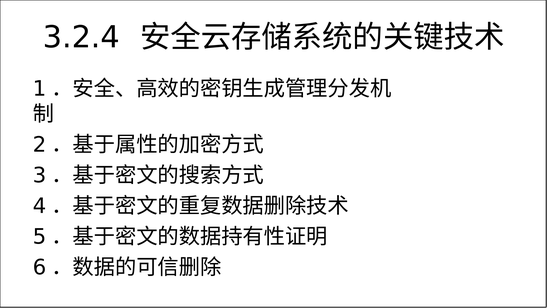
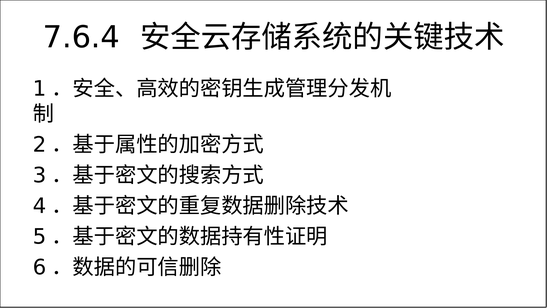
3.2.4: 3.2.4 -> 7.6.4
